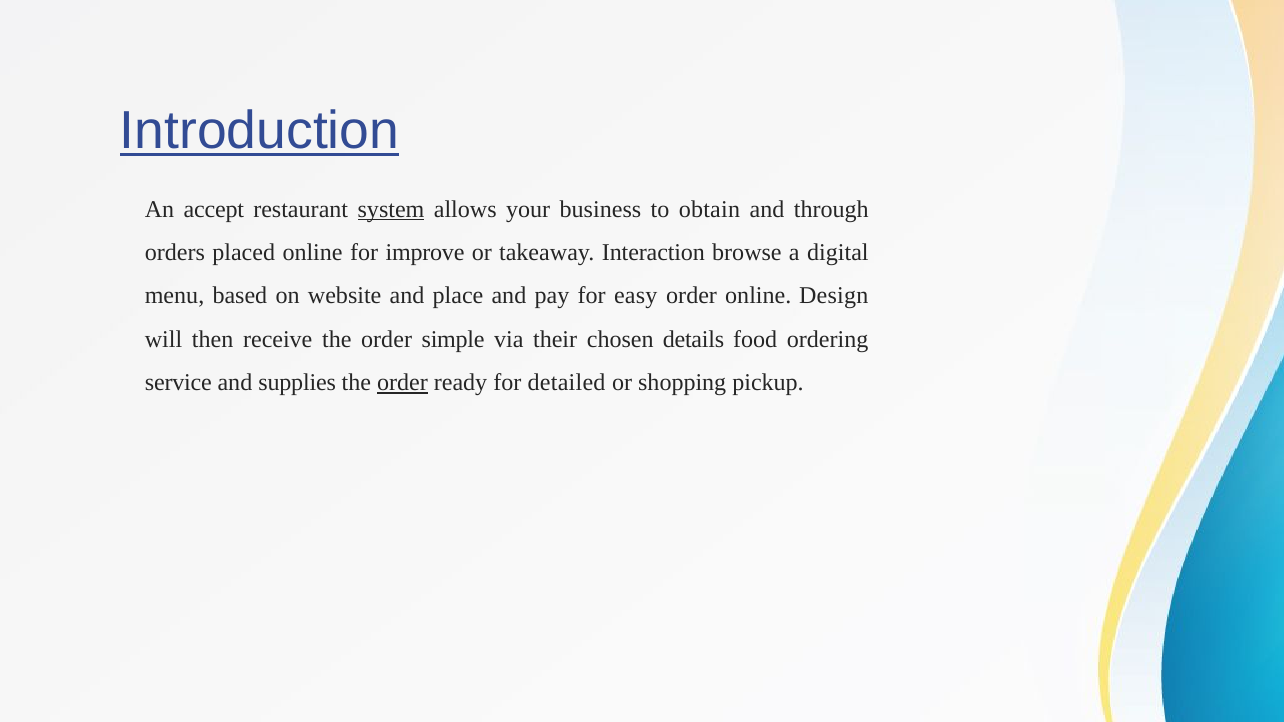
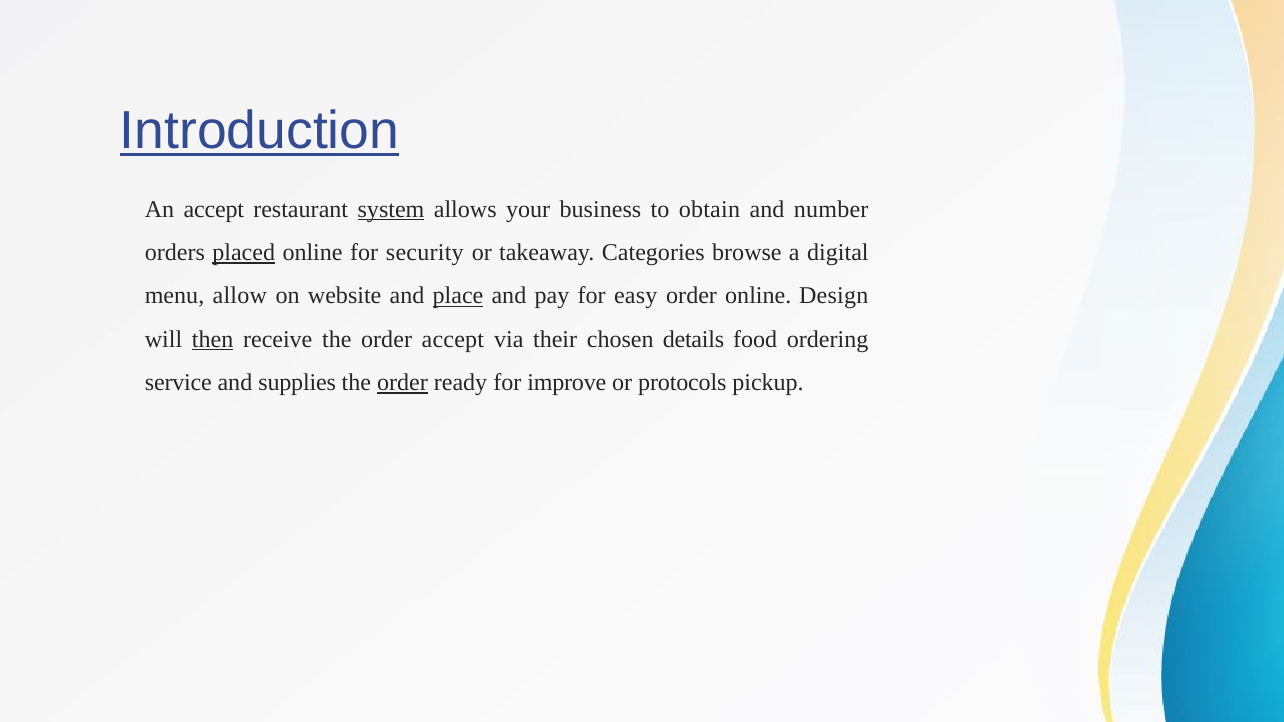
through: through -> number
placed underline: none -> present
improve: improve -> security
Interaction: Interaction -> Categories
based: based -> allow
place underline: none -> present
then underline: none -> present
order simple: simple -> accept
detailed: detailed -> improve
shopping: shopping -> protocols
